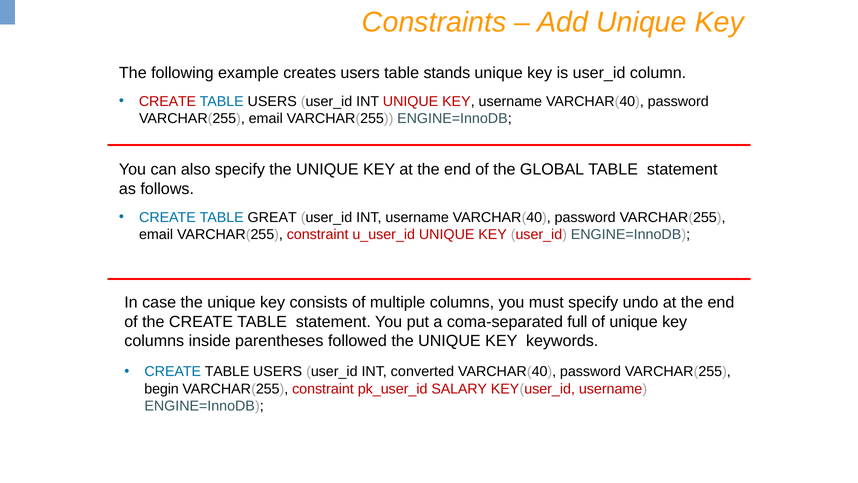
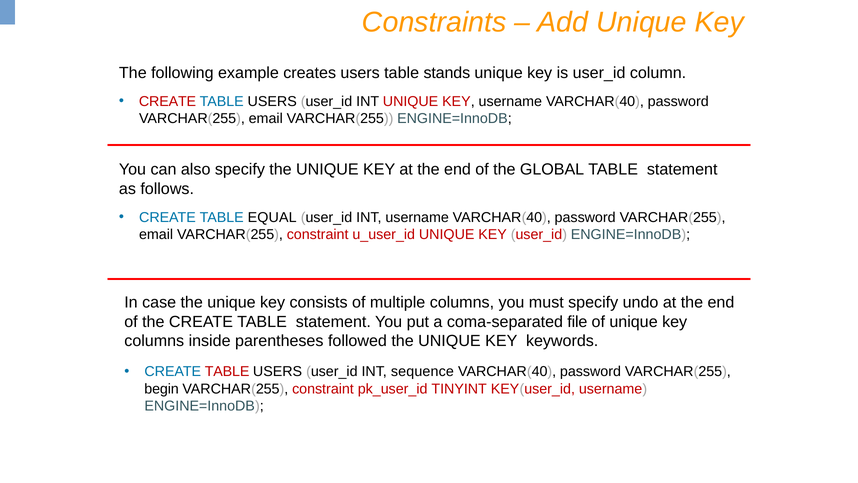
GREAT: GREAT -> EQUAL
full: full -> file
TABLE at (227, 371) colour: black -> red
converted: converted -> sequence
SALARY: SALARY -> TINYINT
